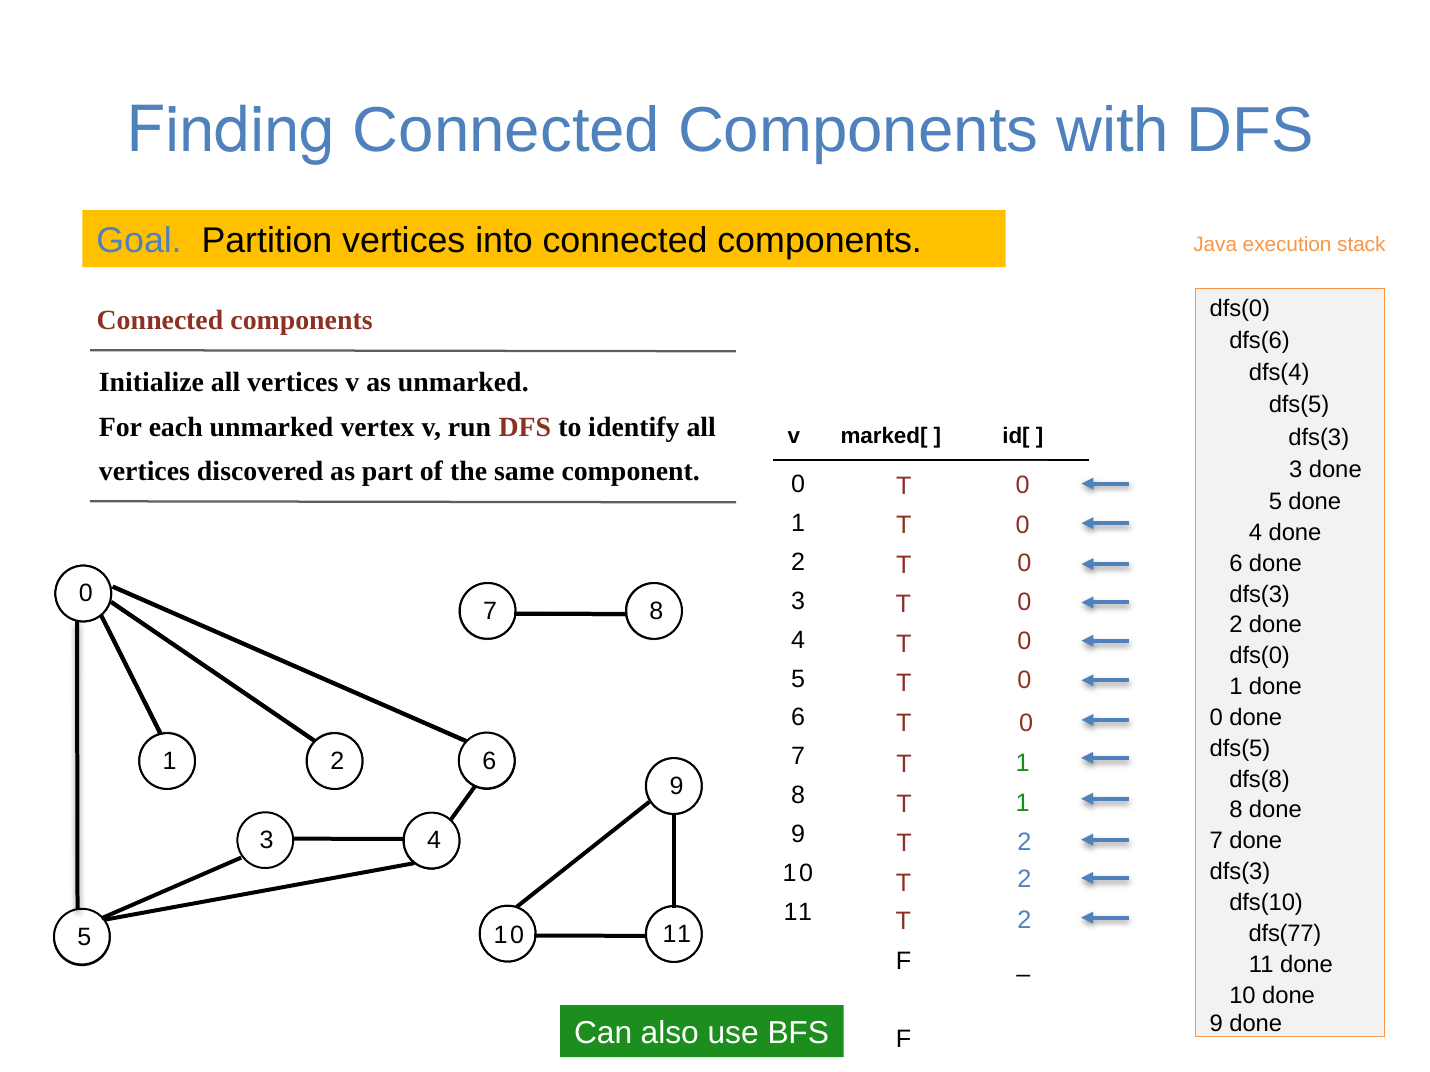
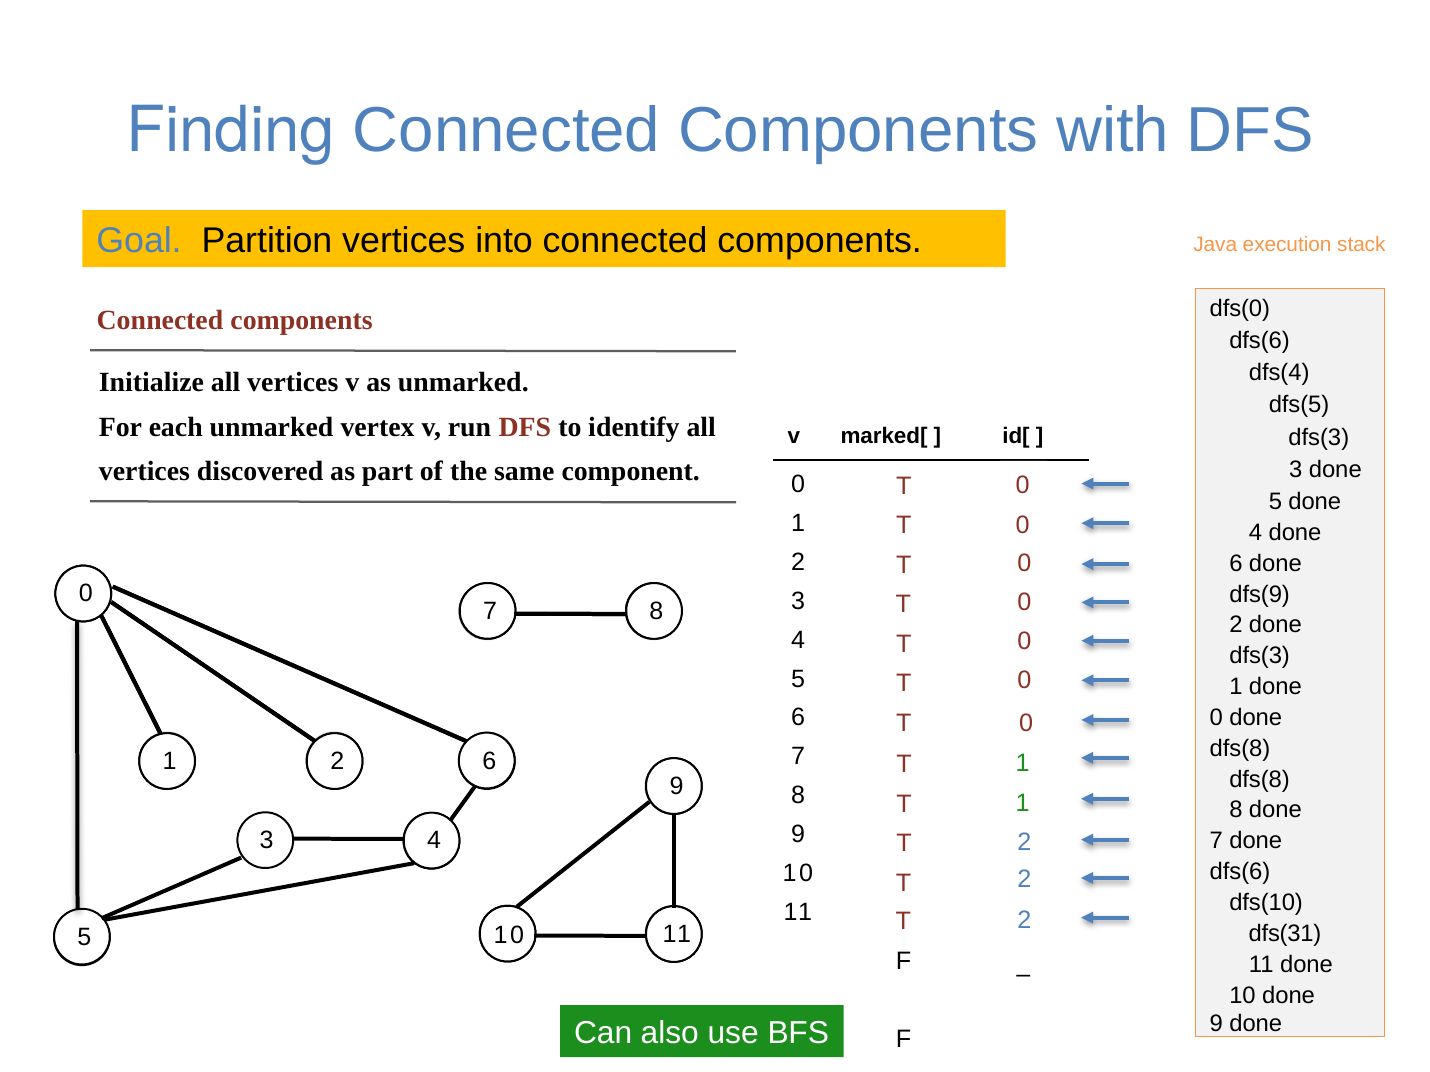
dfs(3 at (1260, 595): dfs(3 -> dfs(9
dfs(0 at (1260, 656): dfs(0 -> dfs(3
dfs(5 at (1240, 749): dfs(5 -> dfs(8
dfs(3 at (1240, 872): dfs(3 -> dfs(6
dfs(77: dfs(77 -> dfs(31
